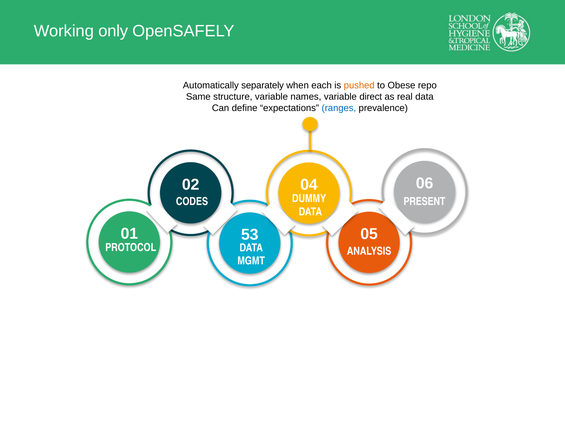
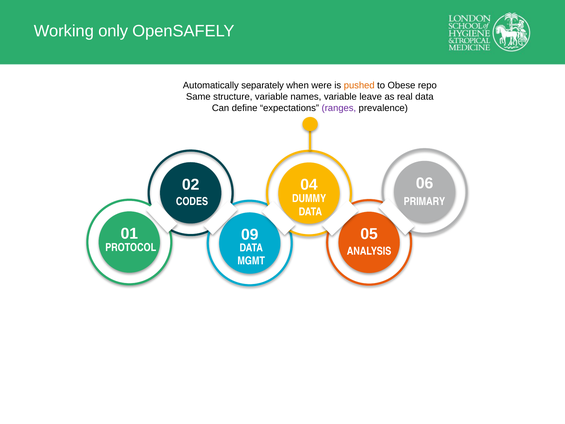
each: each -> were
direct: direct -> leave
ranges colour: blue -> purple
PRESENT: PRESENT -> PRIMARY
53: 53 -> 09
